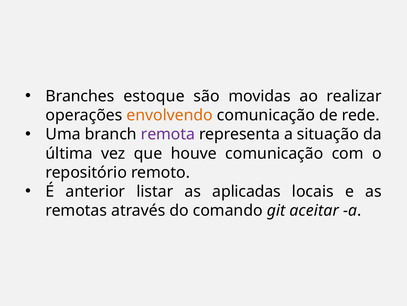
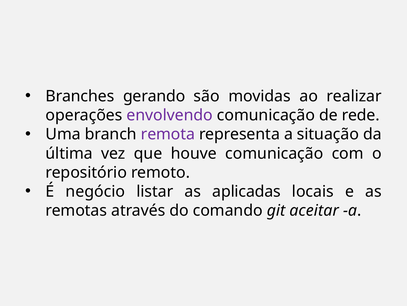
estoque: estoque -> gerando
envolvendo colour: orange -> purple
anterior: anterior -> negócio
